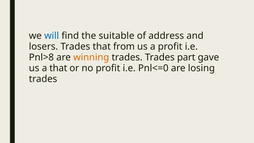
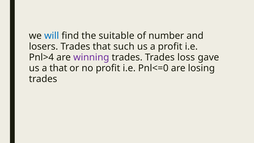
address: address -> number
from: from -> such
Pnl>8: Pnl>8 -> Pnl>4
winning colour: orange -> purple
part: part -> loss
